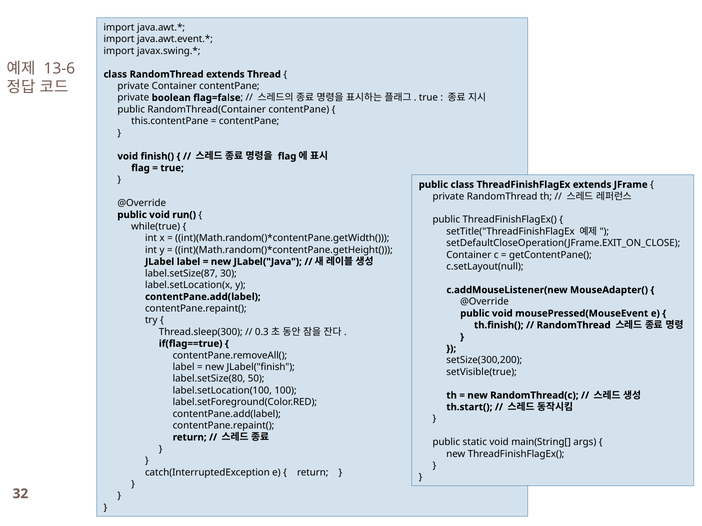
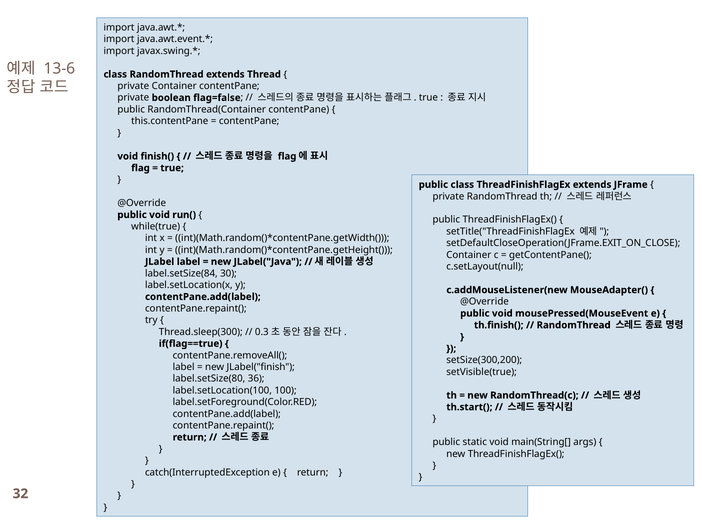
label.setSize(87: label.setSize(87 -> label.setSize(84
50: 50 -> 36
